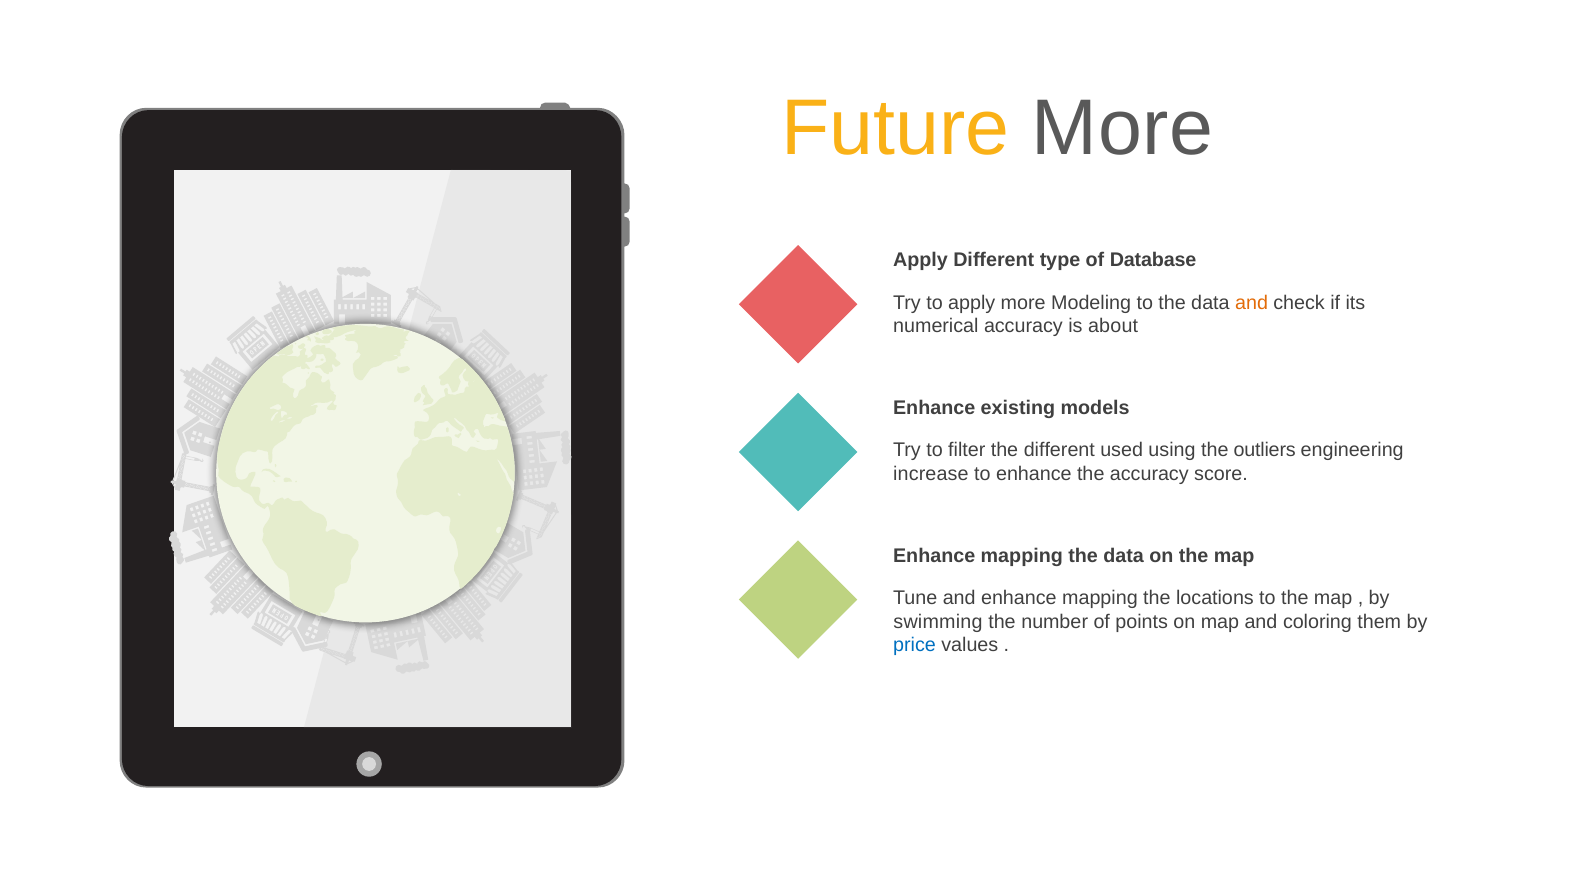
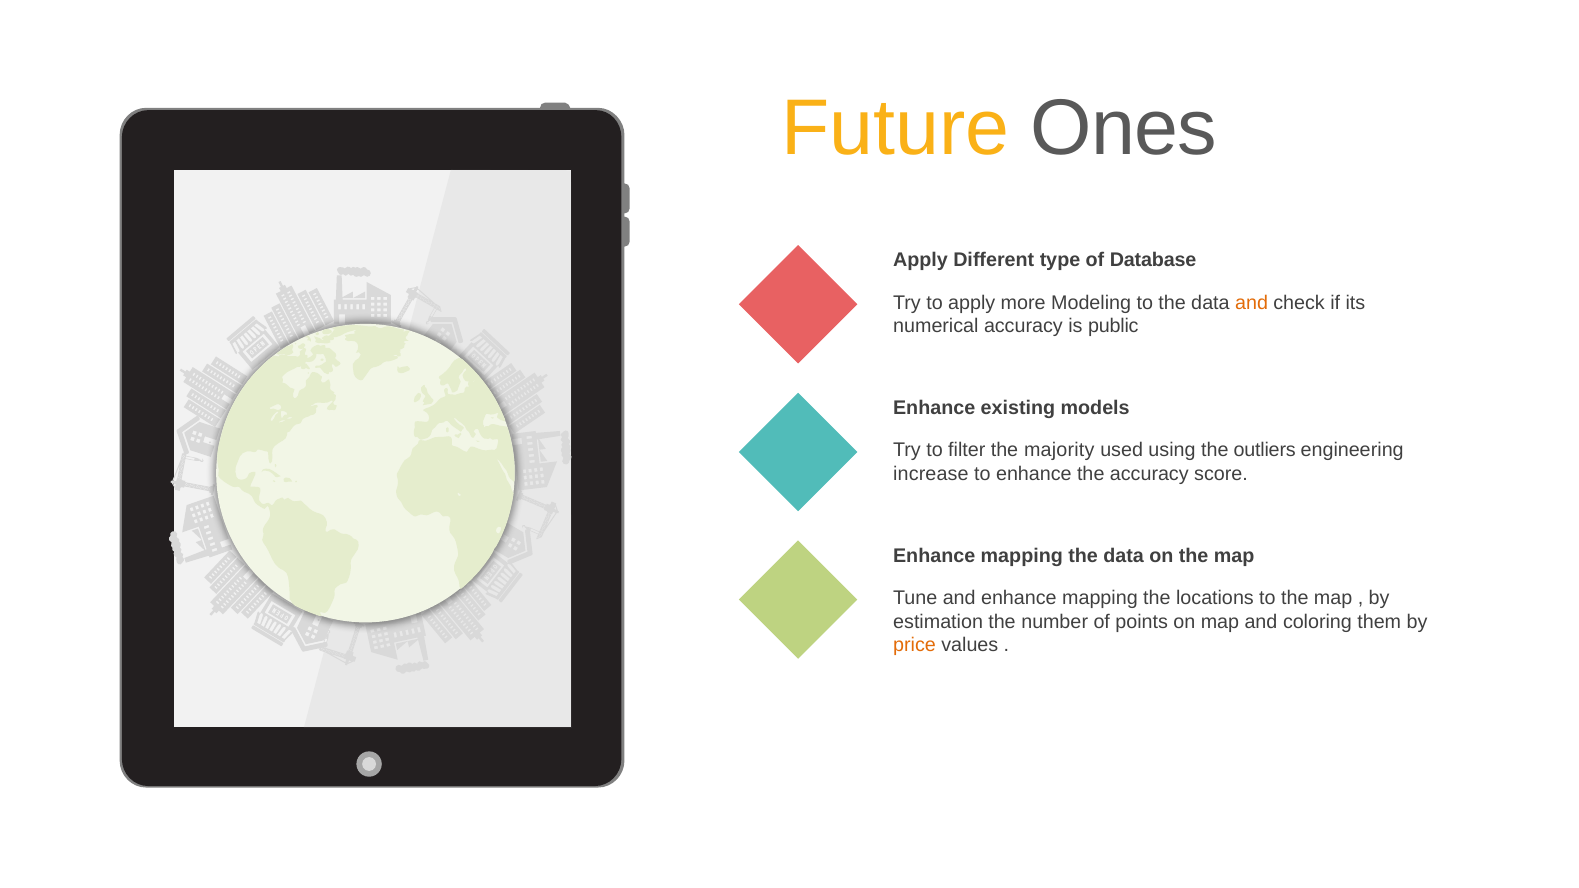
Future More: More -> Ones
about: about -> public
the different: different -> majority
swimming: swimming -> estimation
price colour: blue -> orange
